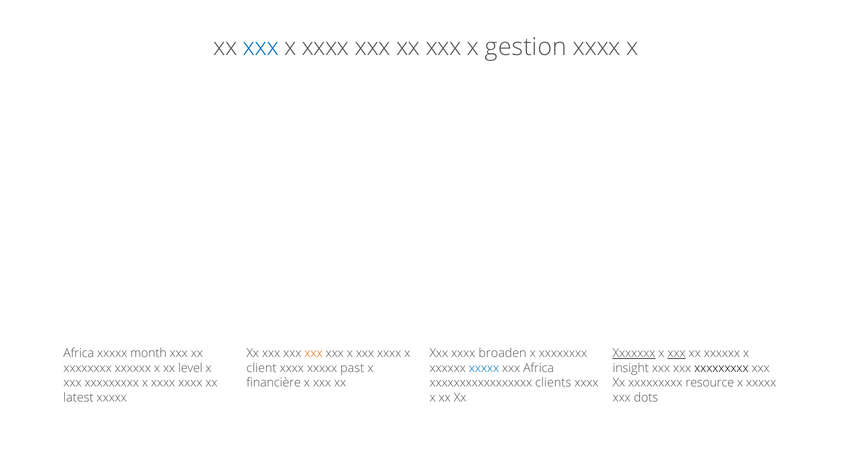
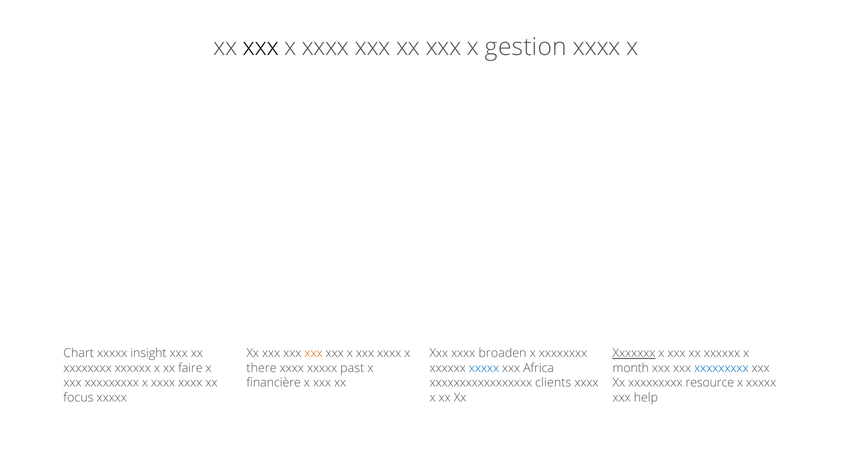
xxx at (261, 47) colour: blue -> black
Africa at (79, 353): Africa -> Chart
month: month -> insight
xxx at (677, 353) underline: present -> none
level: level -> faire
client: client -> there
insight: insight -> month
xxxxxxxxx at (721, 368) colour: black -> blue
latest: latest -> focus
dots: dots -> help
